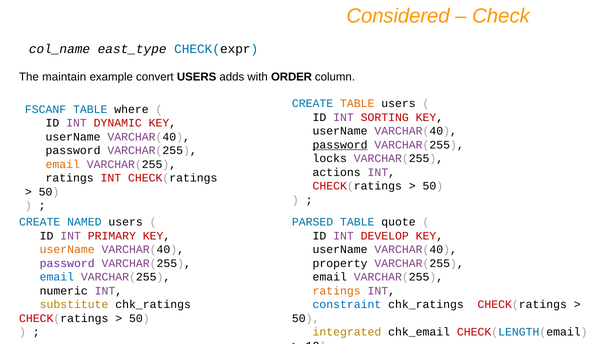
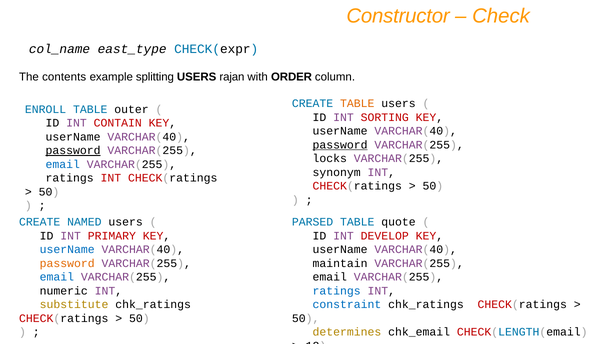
Considered: Considered -> Constructor
maintain: maintain -> contents
convert: convert -> splitting
adds: adds -> rajan
FSCANF: FSCANF -> ENROLL
where: where -> outer
DYNAMIC: DYNAMIC -> CONTAIN
password at (73, 150) underline: none -> present
email at (63, 164) colour: orange -> blue
actions: actions -> synonym
userName at (67, 249) colour: orange -> blue
password at (67, 263) colour: purple -> orange
property: property -> maintain
ratings at (337, 291) colour: orange -> blue
integrated: integrated -> determines
